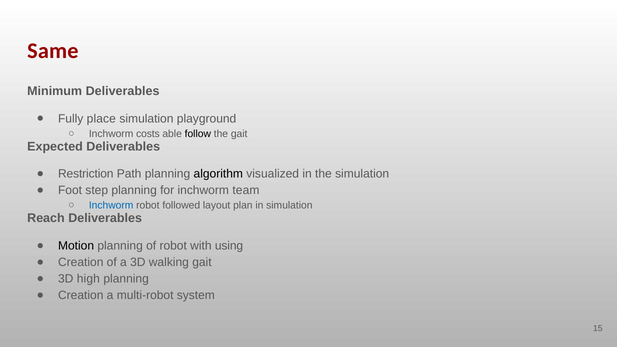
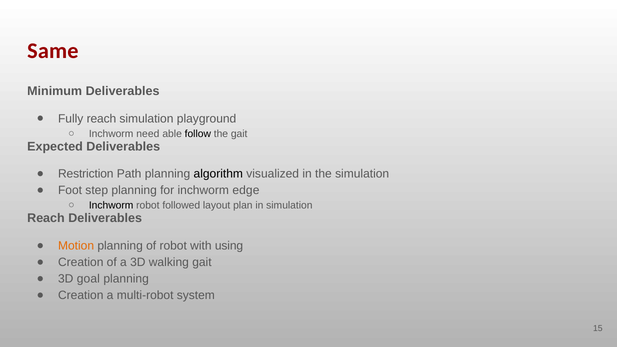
Fully place: place -> reach
costs: costs -> need
team: team -> edge
Inchworm at (111, 206) colour: blue -> black
Motion colour: black -> orange
high: high -> goal
